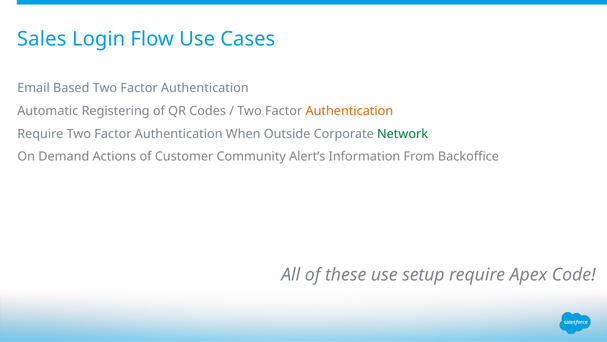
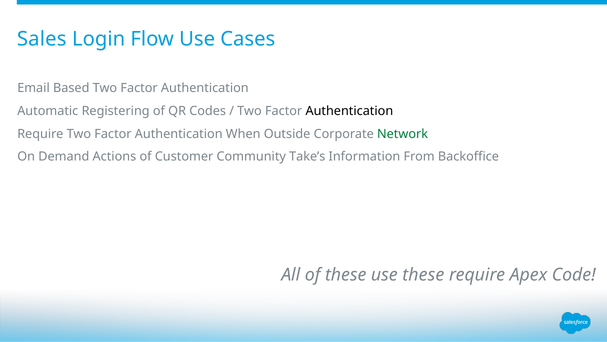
Authentication at (349, 111) colour: orange -> black
Alert’s: Alert’s -> Take’s
use setup: setup -> these
